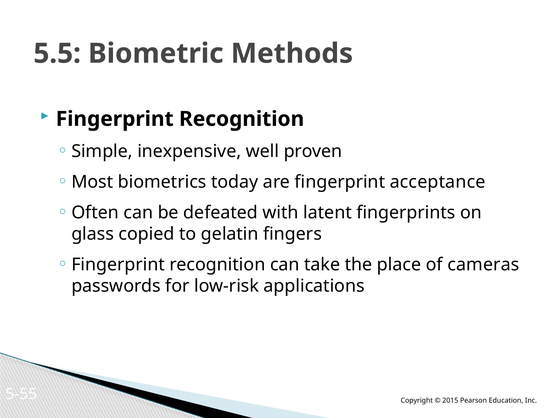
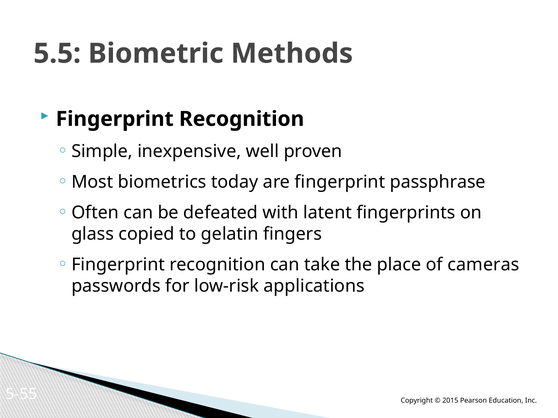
acceptance: acceptance -> passphrase
